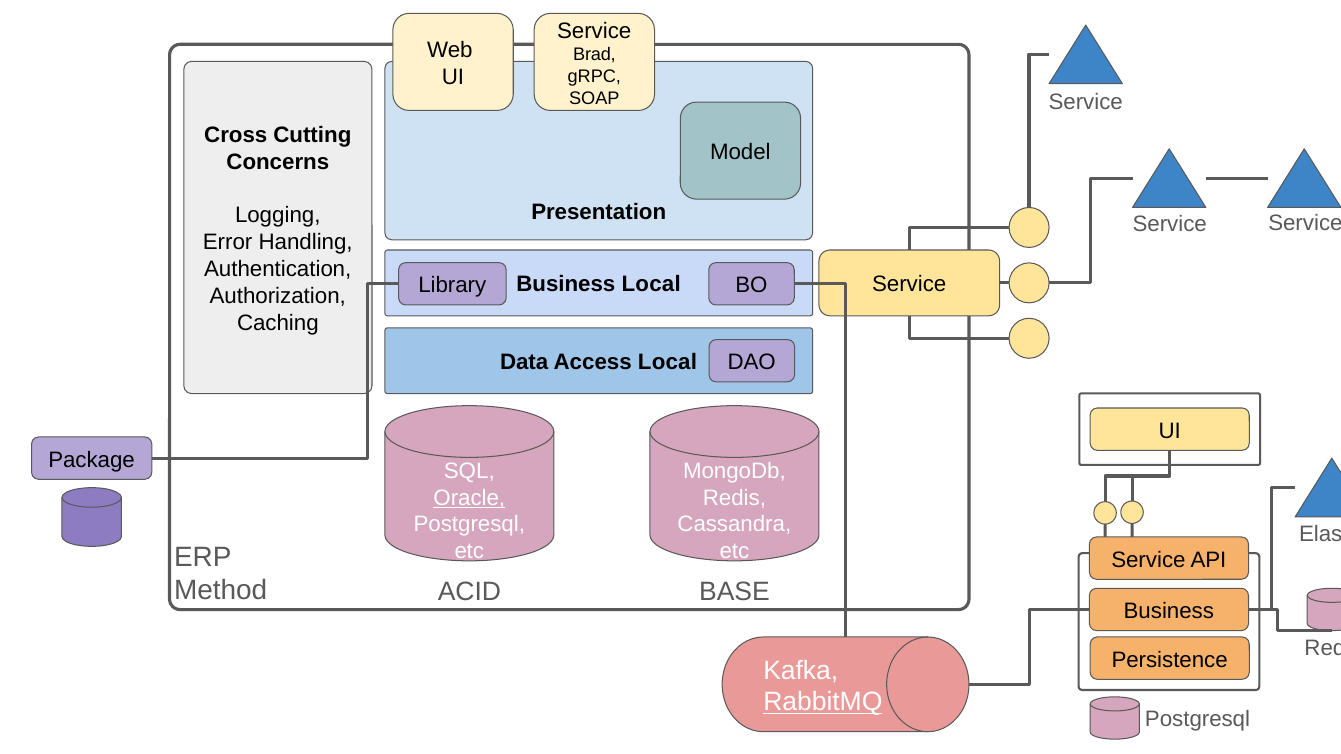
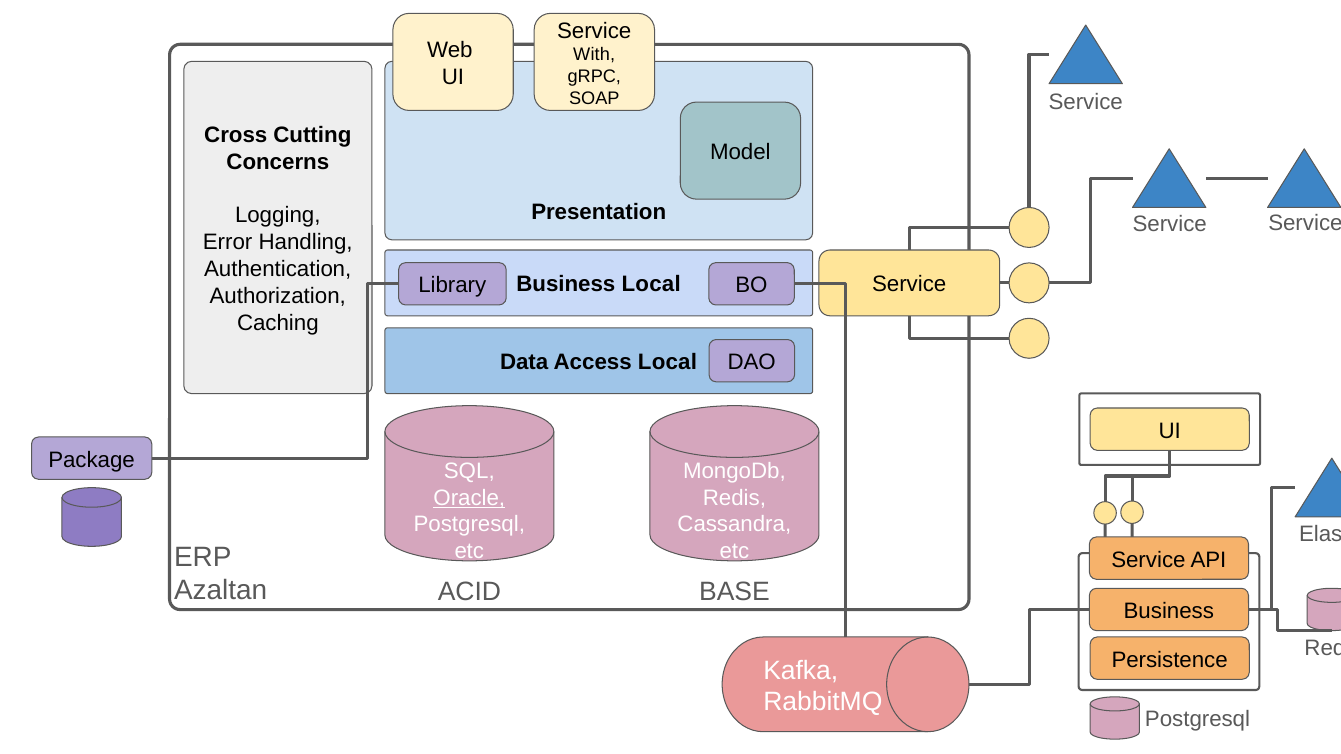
Brad: Brad -> With
Method: Method -> Azaltan
RabbitMQ underline: present -> none
